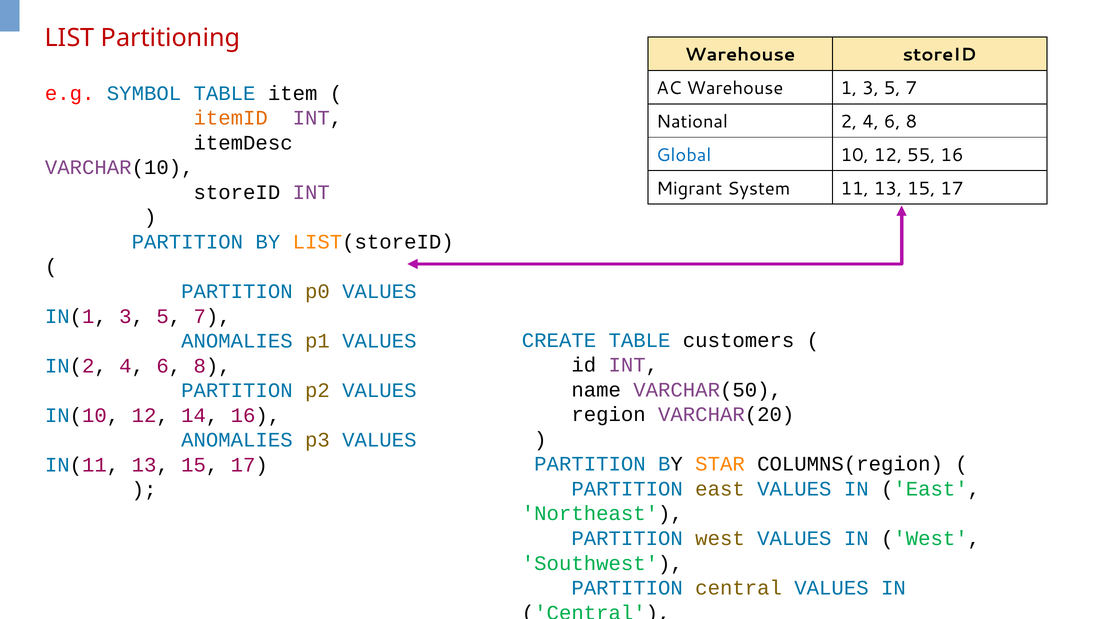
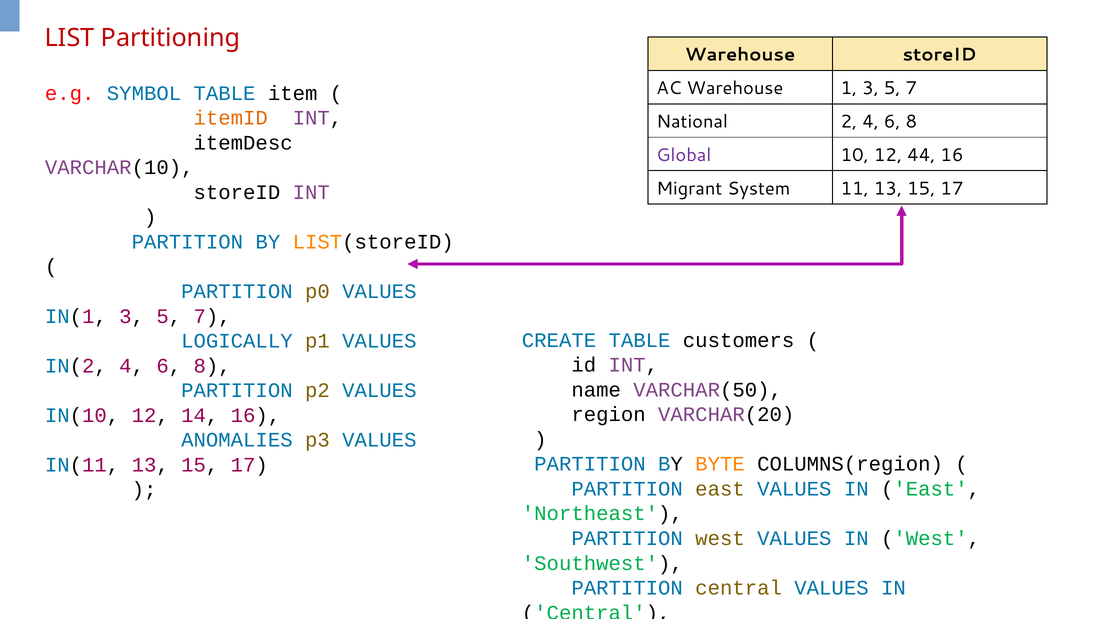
Global colour: blue -> purple
55: 55 -> 44
ANOMALIES at (237, 341): ANOMALIES -> LOGICALLY
STAR: STAR -> BYTE
